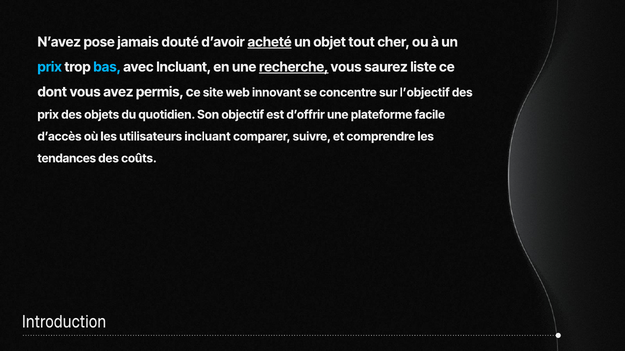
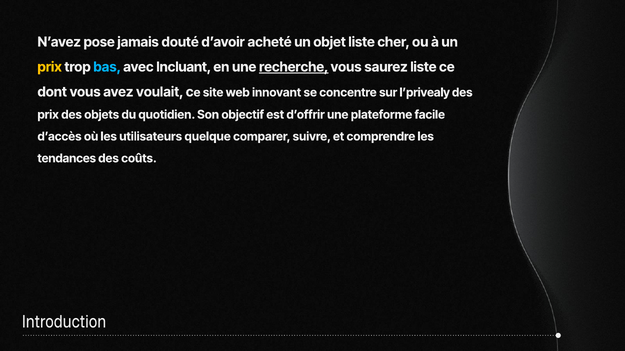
acheté underline: present -> none
objet tout: tout -> liste
prix at (50, 67) colour: light blue -> yellow
permis: permis -> voulait
l’objectif: l’objectif -> l’privealy
utilisateurs incluant: incluant -> quelque
